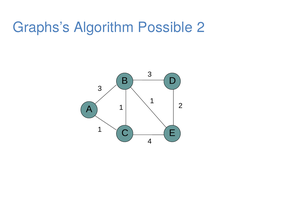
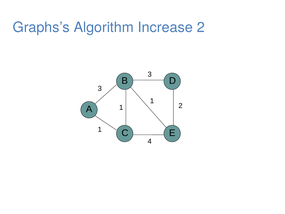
Possible: Possible -> Increase
